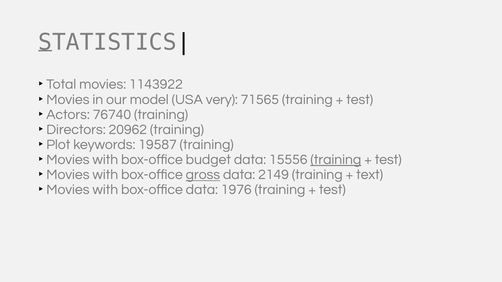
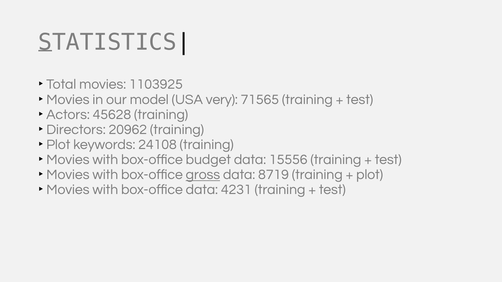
1143922: 1143922 -> 1103925
76740: 76740 -> 45628
19587: 19587 -> 24108
training at (336, 160) underline: present -> none
2149: 2149 -> 8719
text: text -> plot
1976: 1976 -> 4231
